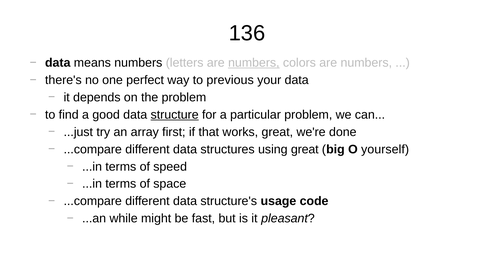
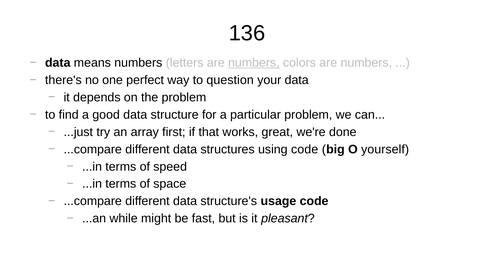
previous: previous -> question
structure underline: present -> none
using great: great -> code
